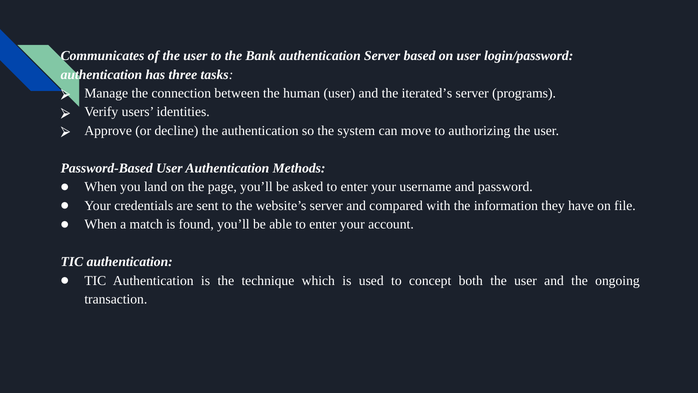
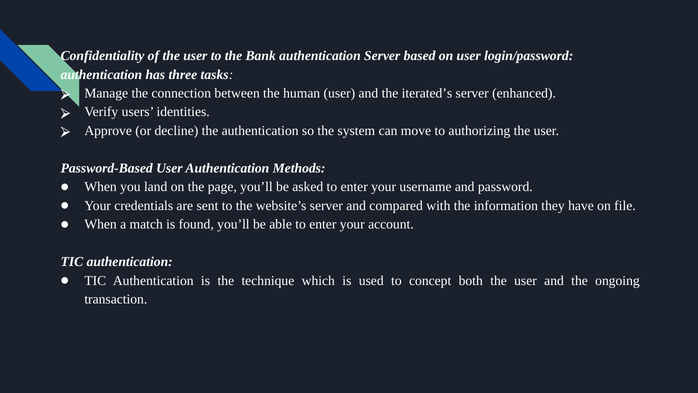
Communicates: Communicates -> Confidentiality
programs: programs -> enhanced
